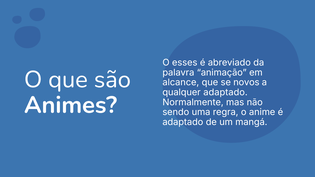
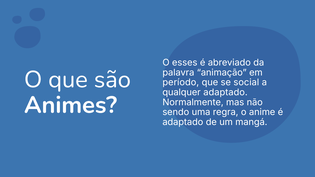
alcance: alcance -> período
novos: novos -> social
